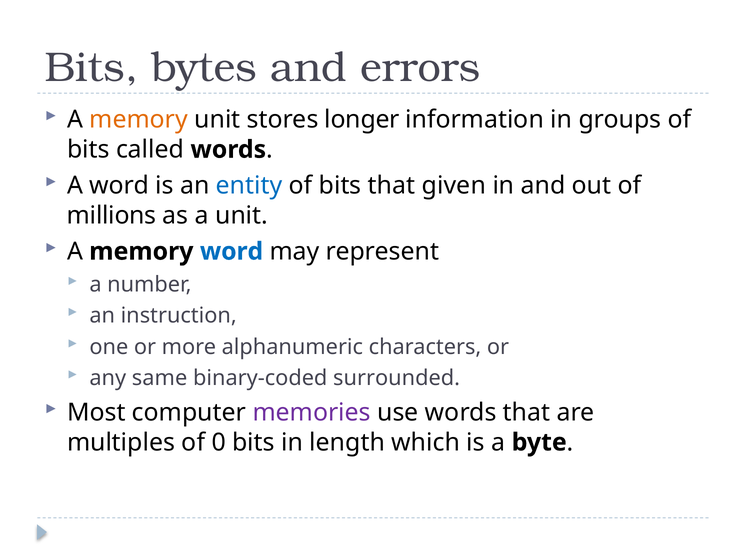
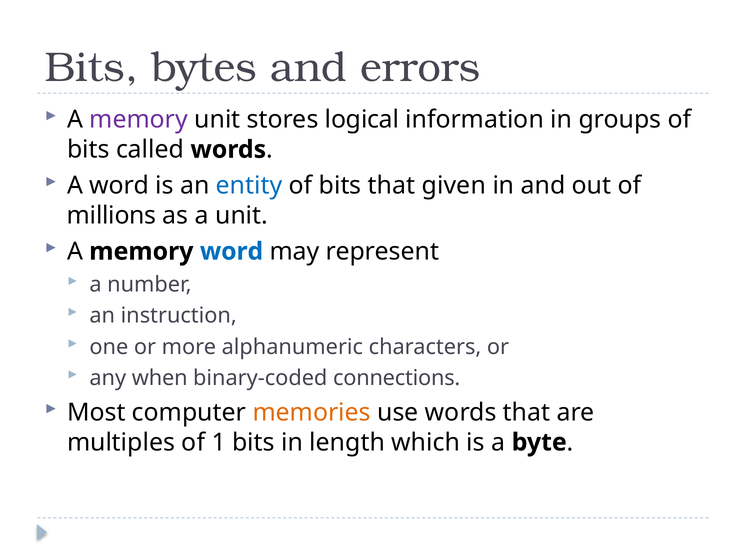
memory at (139, 120) colour: orange -> purple
longer: longer -> logical
same: same -> when
surrounded: surrounded -> connections
memories colour: purple -> orange
0: 0 -> 1
